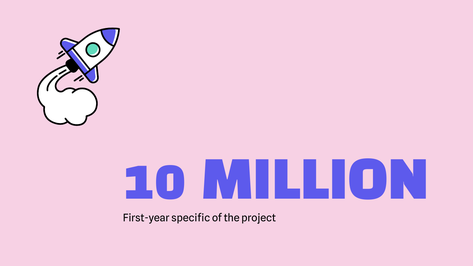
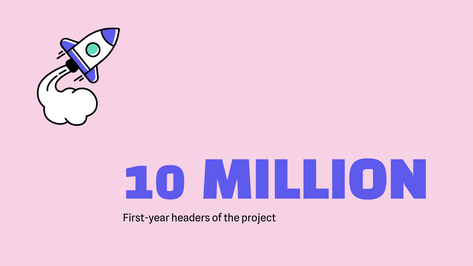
specific: specific -> headers
